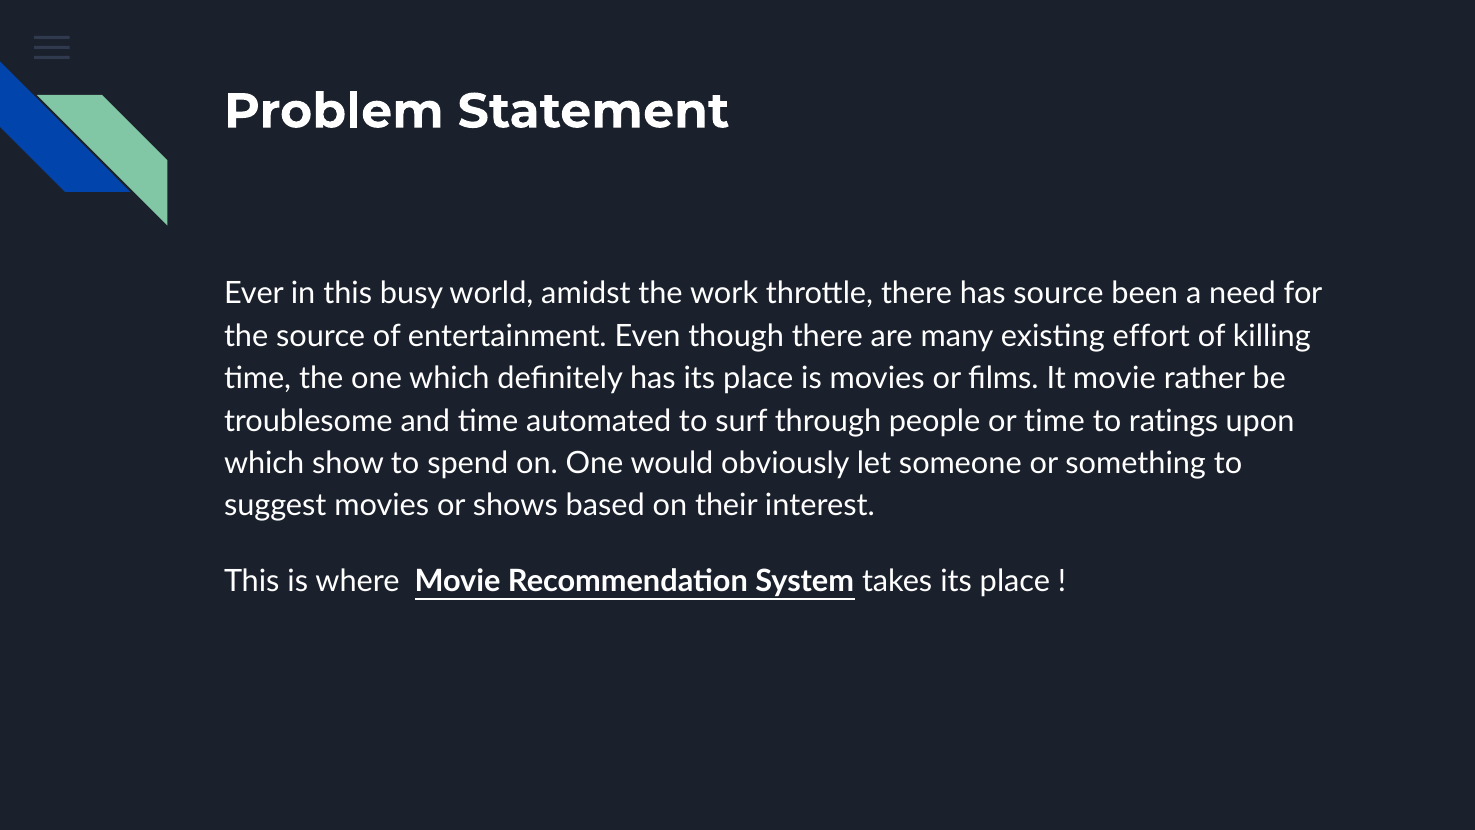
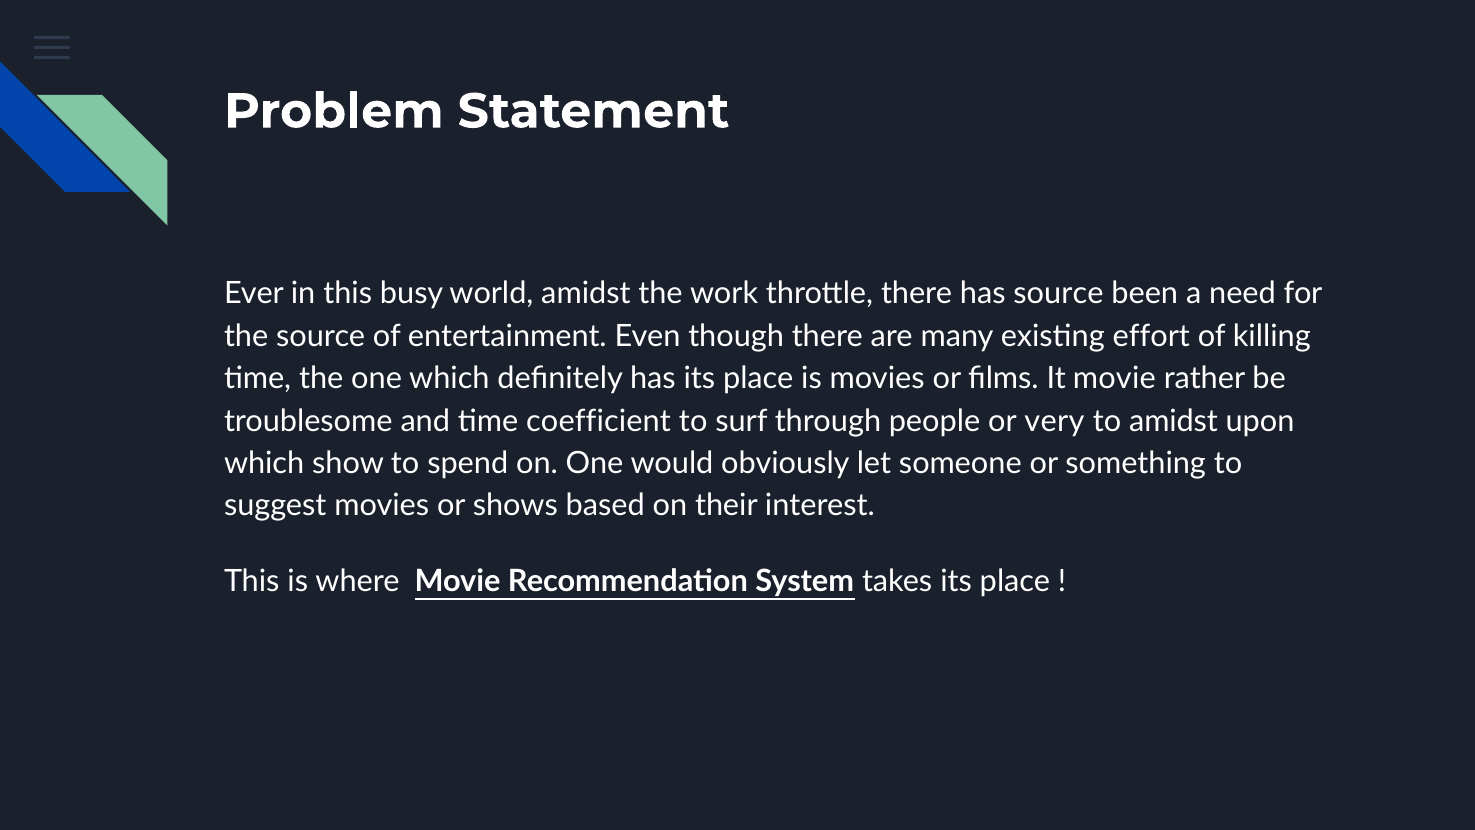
automated: automated -> coefficient
or time: time -> very
to ratings: ratings -> amidst
